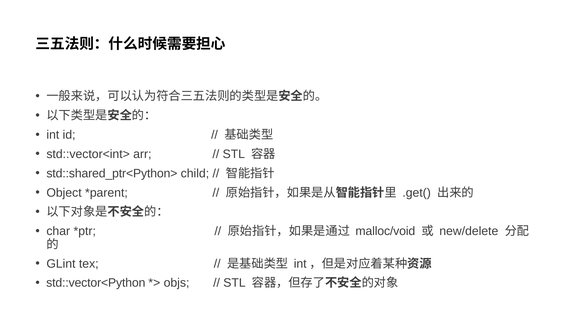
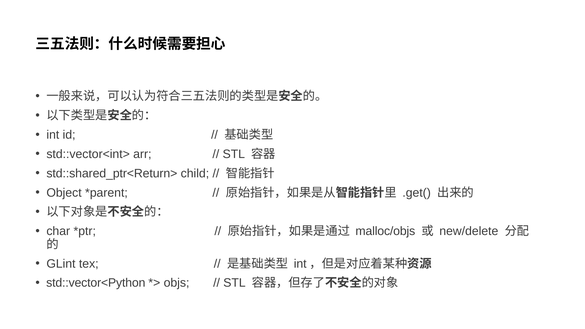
std::shared_ptr<Python>: std::shared_ptr<Python> -> std::shared_ptr<Return>
malloc/void: malloc/void -> malloc/objs
